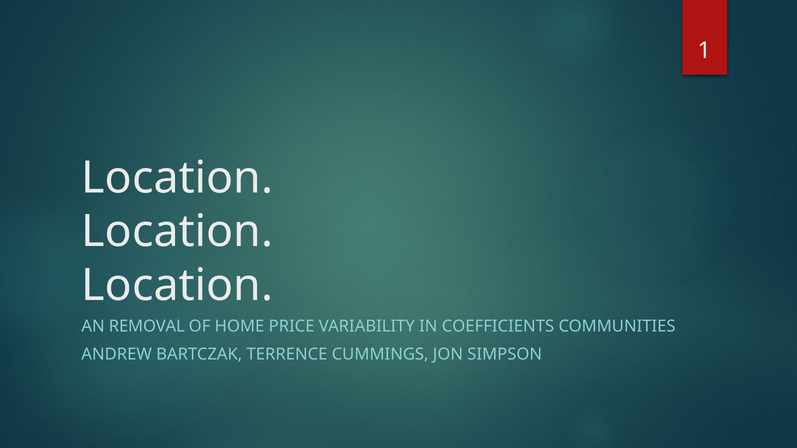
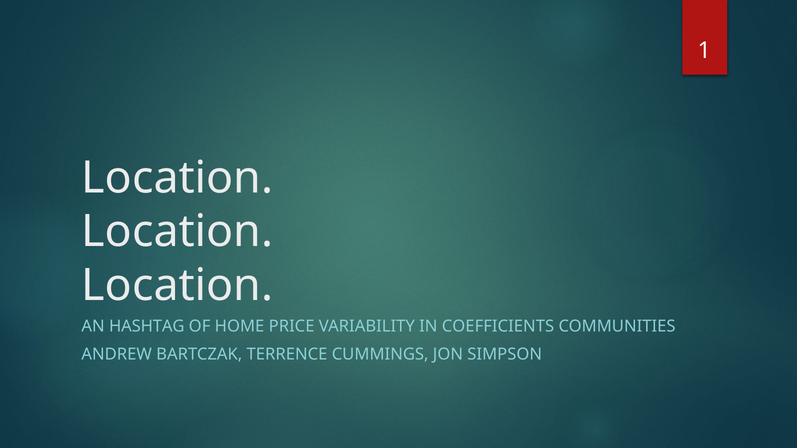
REMOVAL: REMOVAL -> HASHTAG
